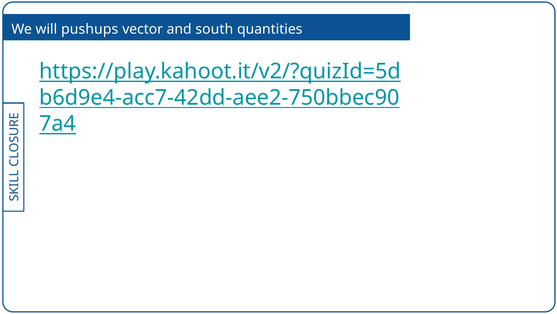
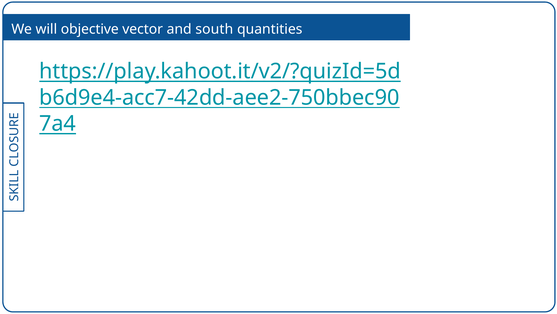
pushups: pushups -> objective
